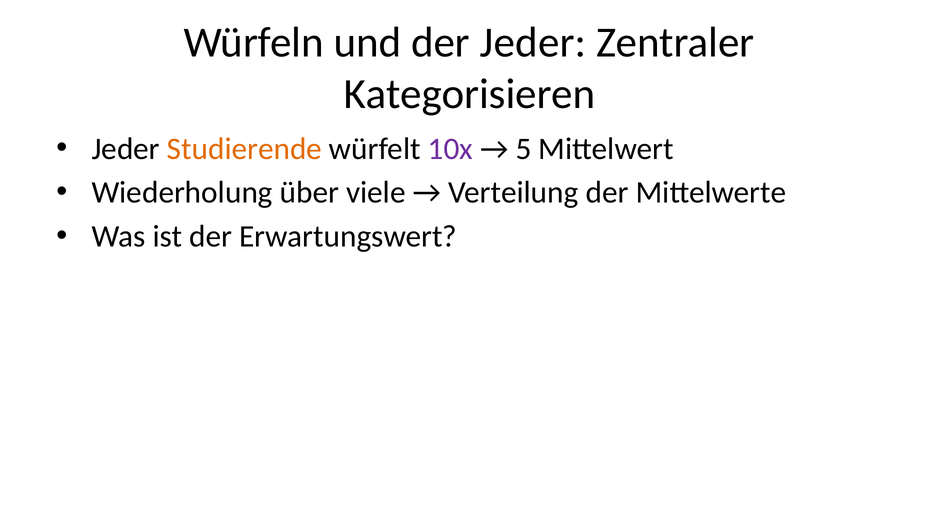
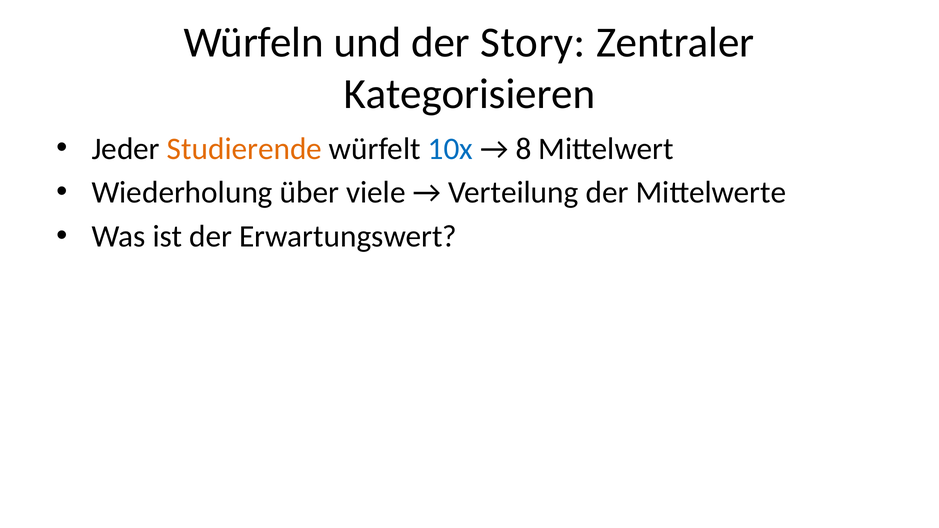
der Jeder: Jeder -> Story
10x colour: purple -> blue
5: 5 -> 8
